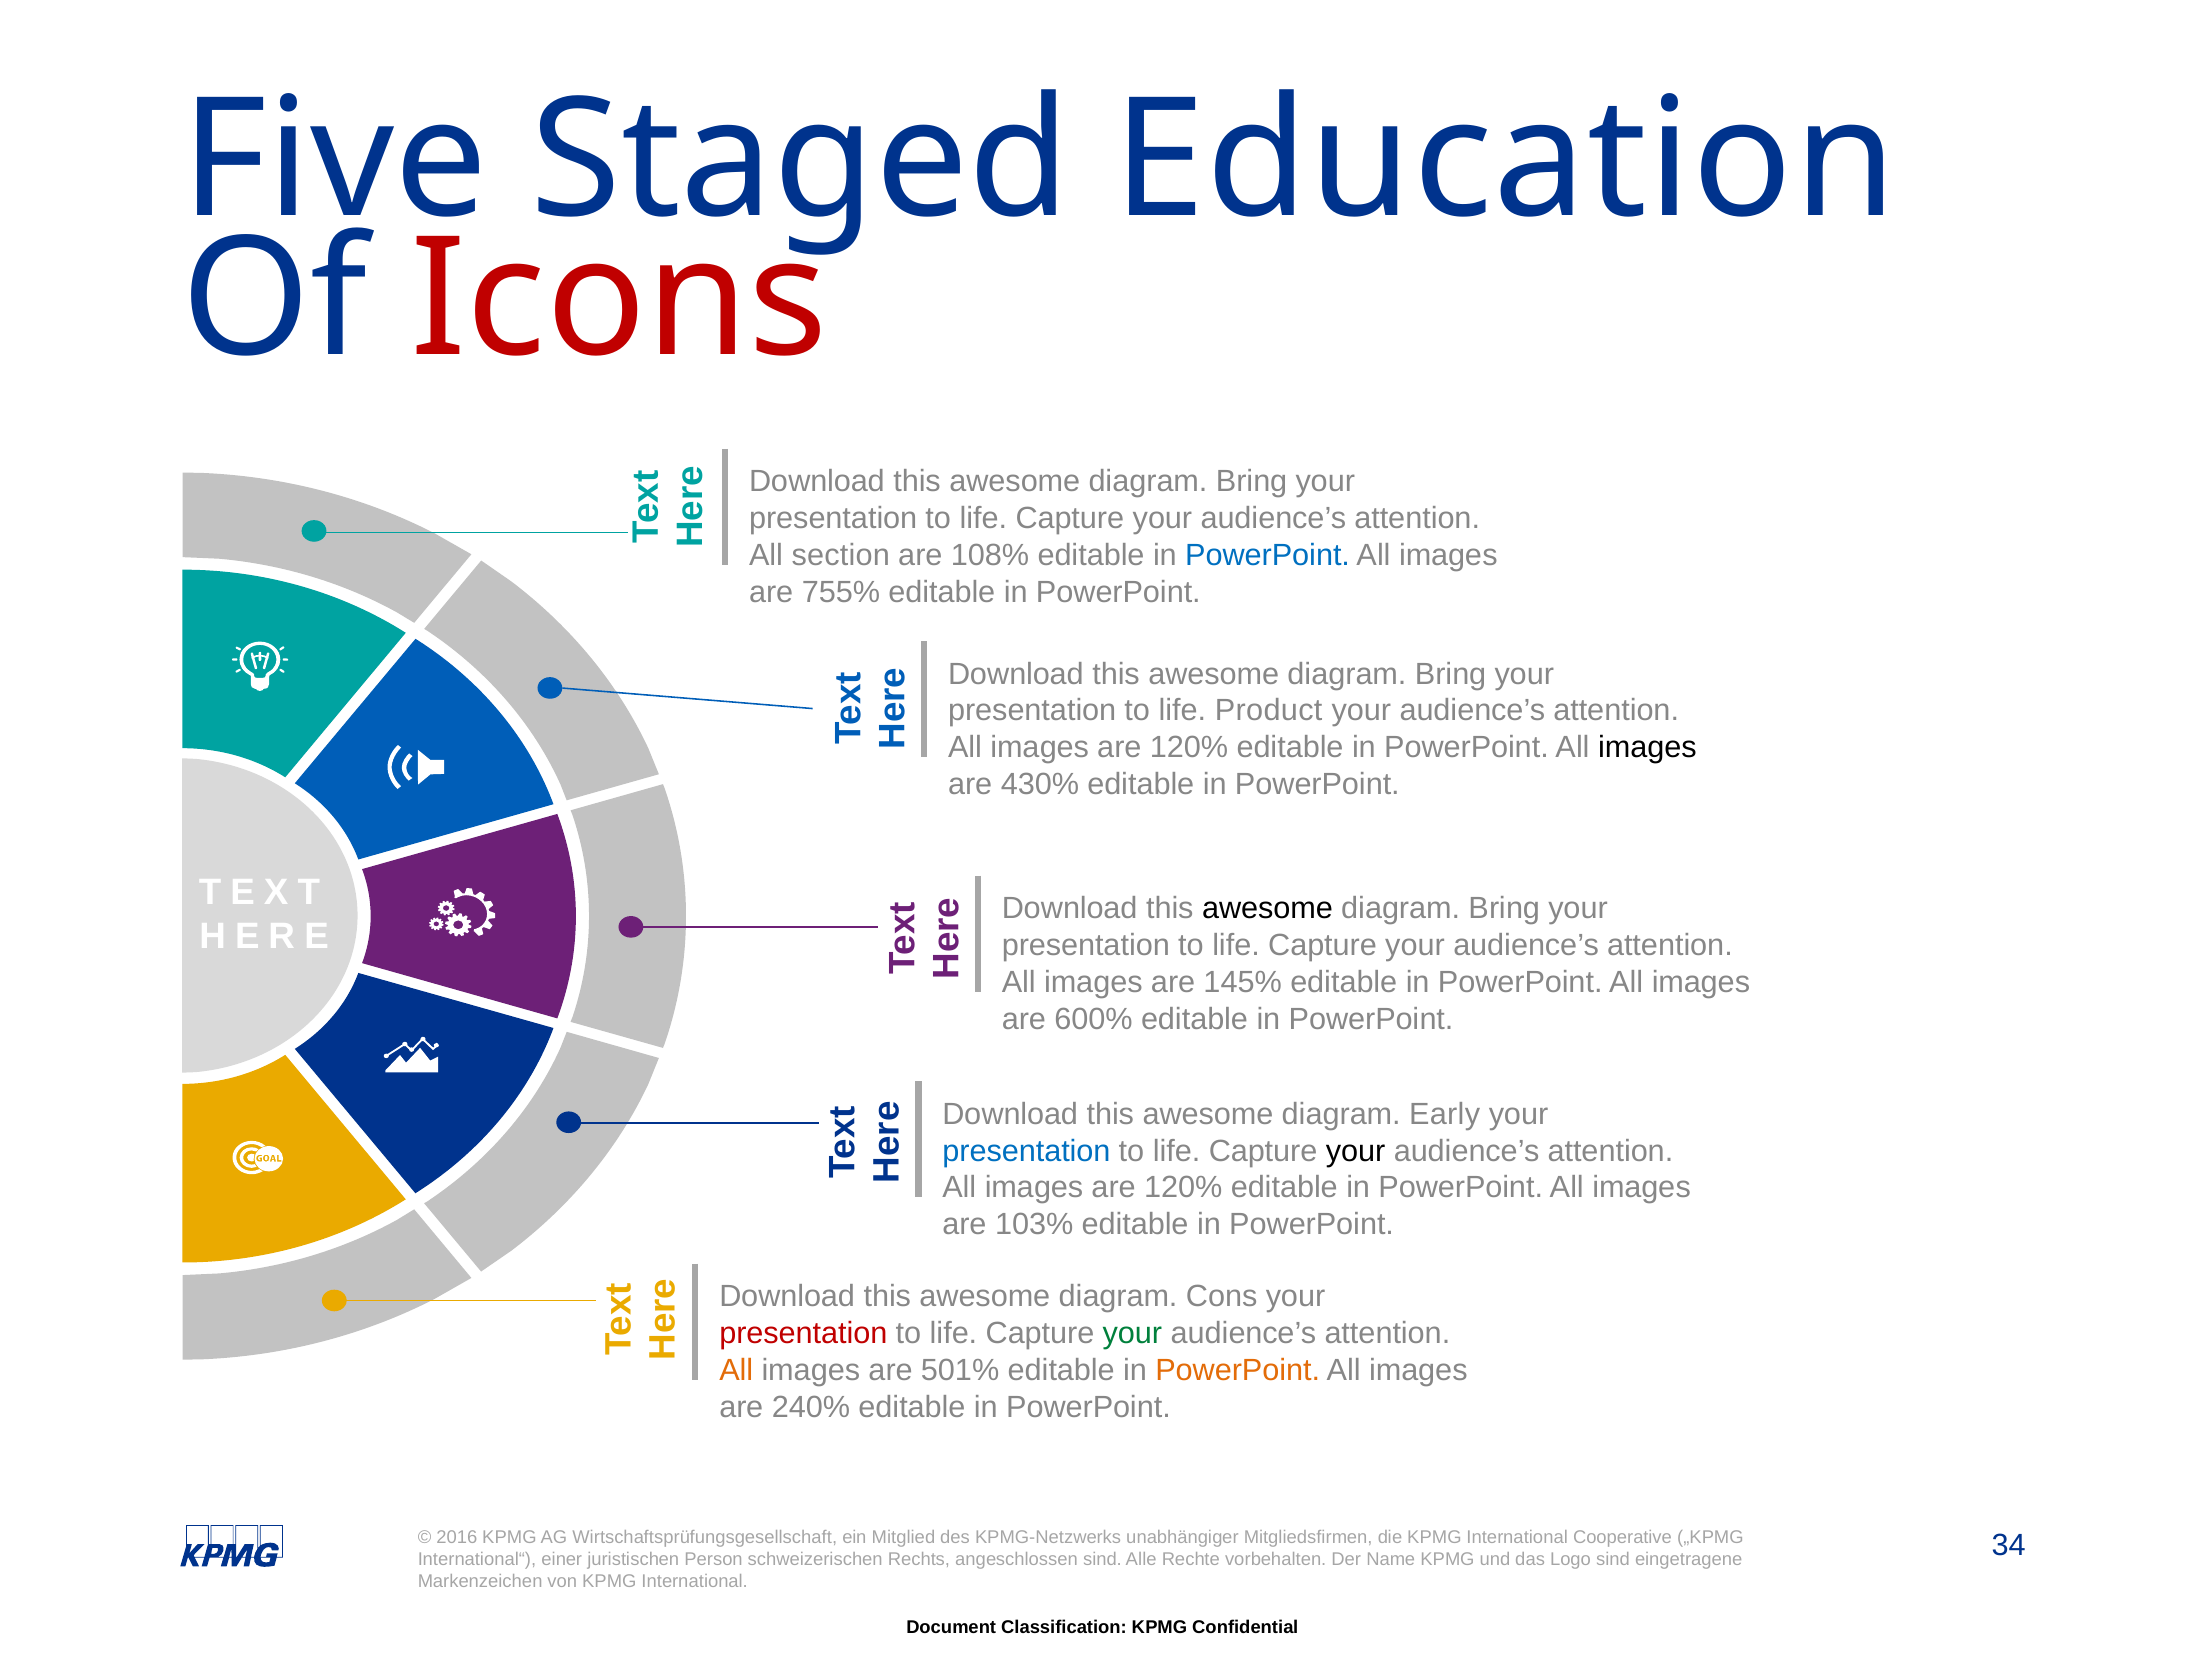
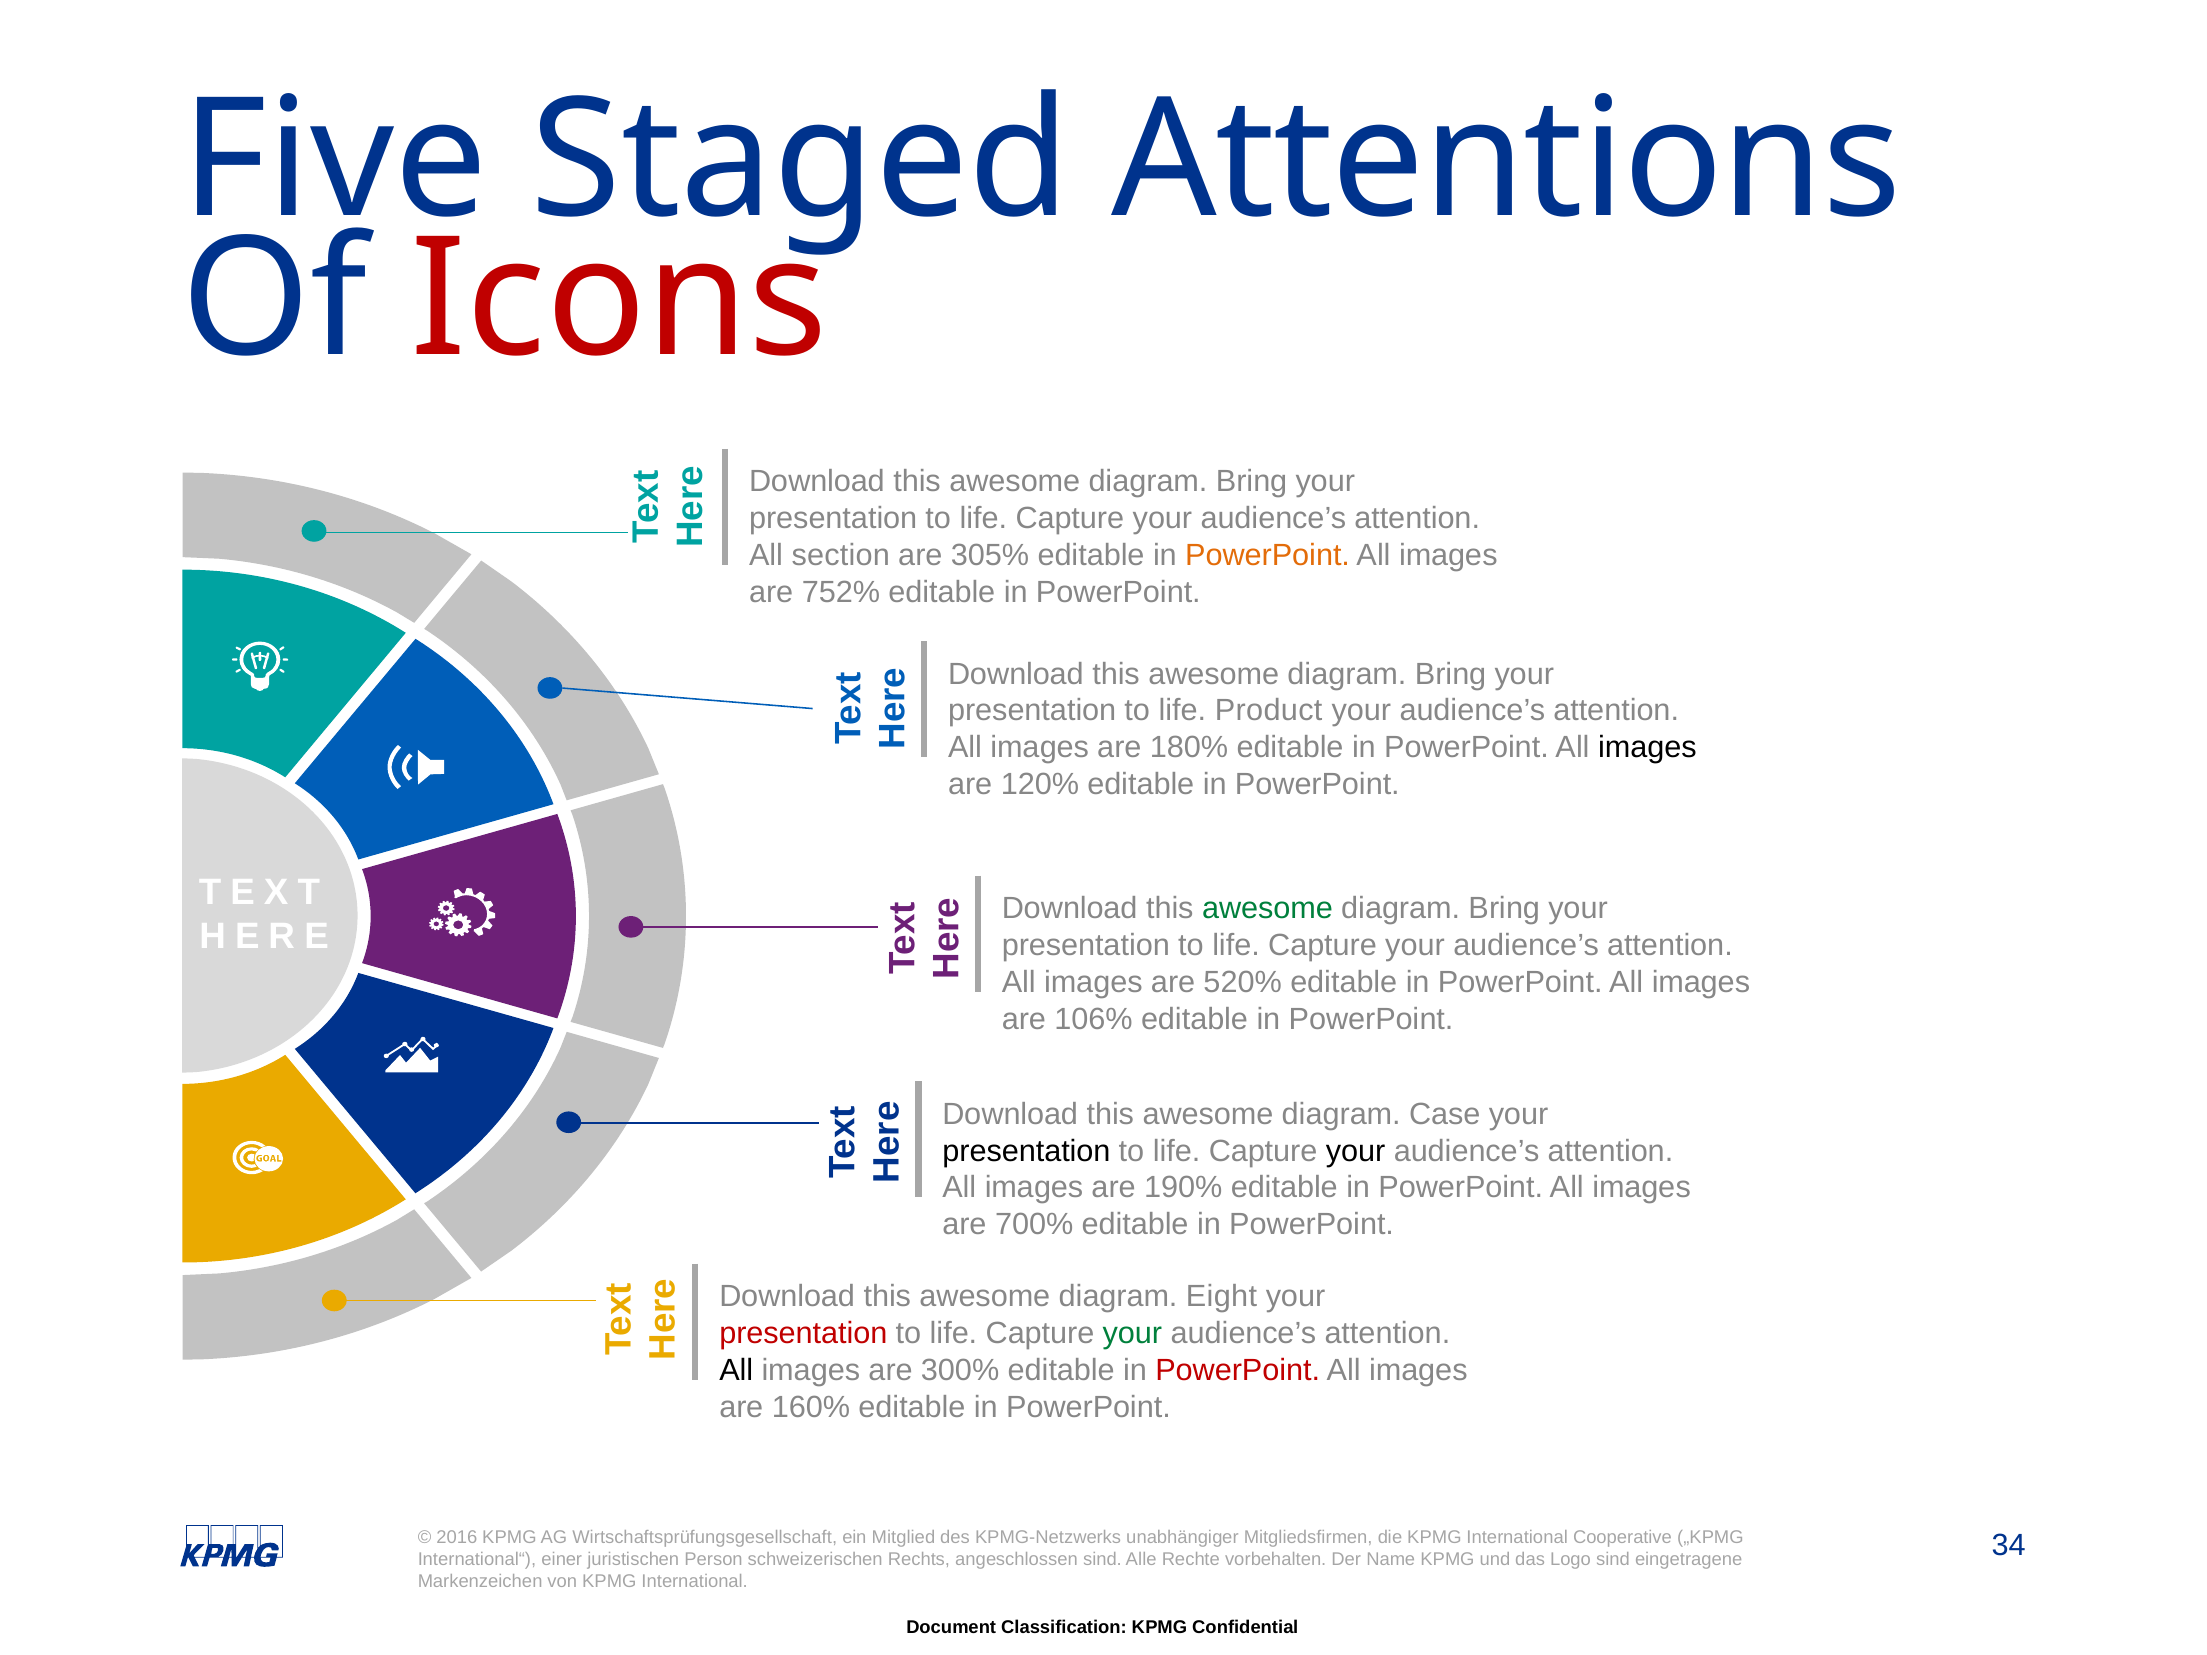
Education: Education -> Attentions
108%: 108% -> 305%
PowerPoint at (1268, 555) colour: blue -> orange
755%: 755% -> 752%
120% at (1189, 748): 120% -> 180%
430%: 430% -> 120%
awesome at (1267, 909) colour: black -> green
145%: 145% -> 520%
600%: 600% -> 106%
Early: Early -> Case
presentation at (1026, 1151) colour: blue -> black
120% at (1183, 1188): 120% -> 190%
103%: 103% -> 700%
Cons: Cons -> Eight
All at (736, 1370) colour: orange -> black
501%: 501% -> 300%
PowerPoint at (1238, 1370) colour: orange -> red
240%: 240% -> 160%
